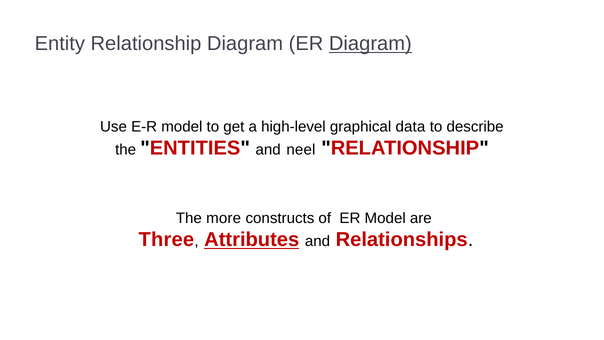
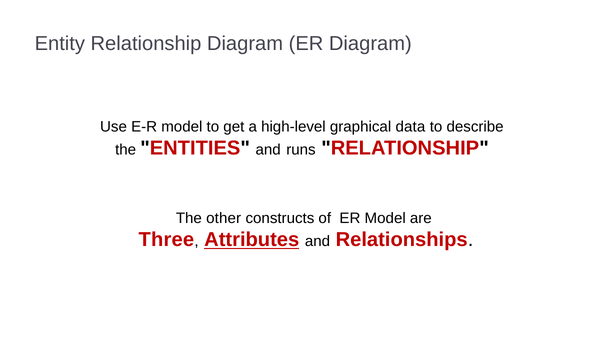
Diagram at (370, 44) underline: present -> none
neel: neel -> runs
more: more -> other
